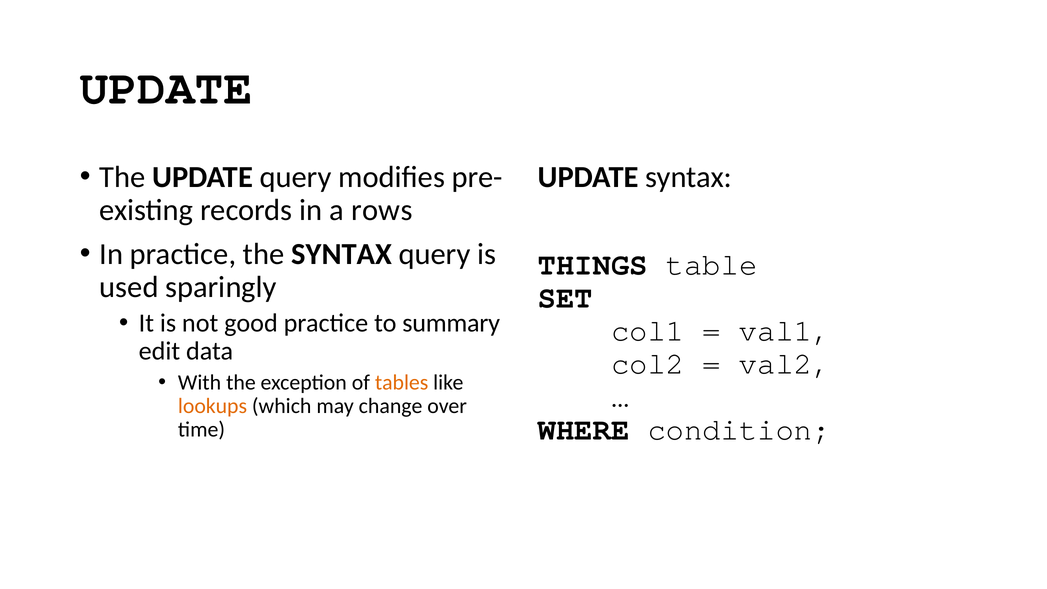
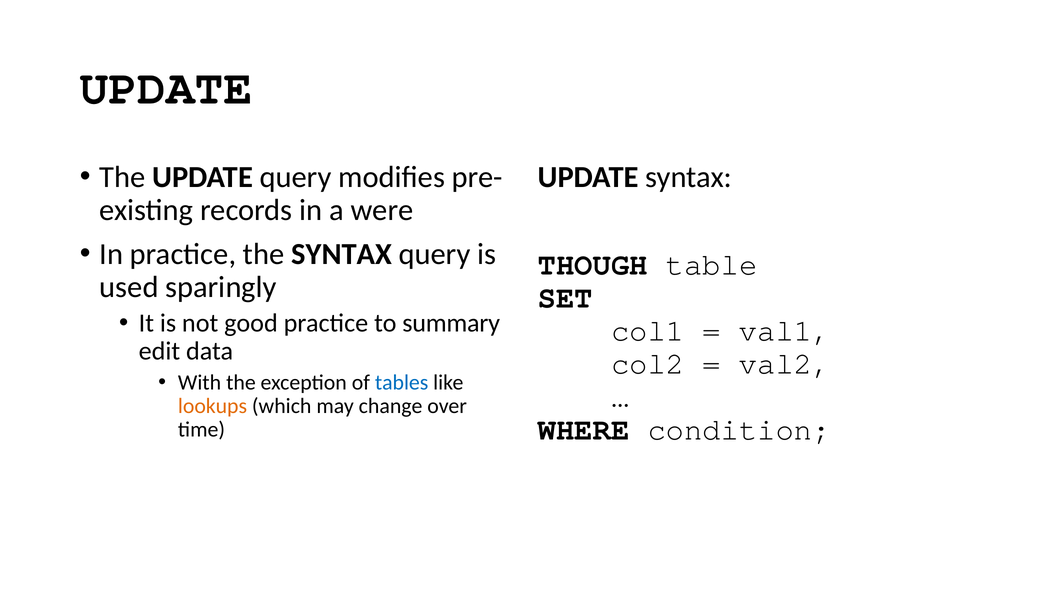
rows: rows -> were
THINGS: THINGS -> THOUGH
tables colour: orange -> blue
